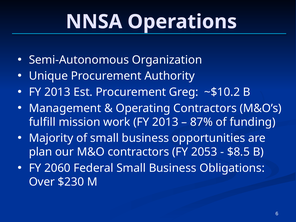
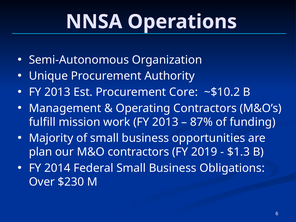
Greg: Greg -> Core
2053: 2053 -> 2019
$8.5: $8.5 -> $1.3
2060: 2060 -> 2014
